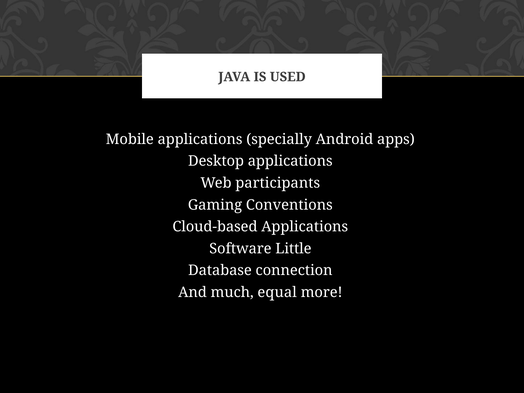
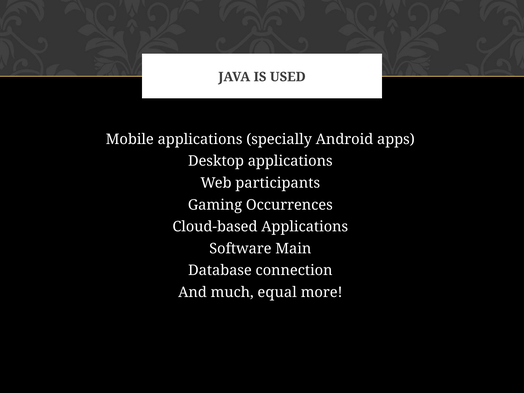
Conventions: Conventions -> Occurrences
Little: Little -> Main
